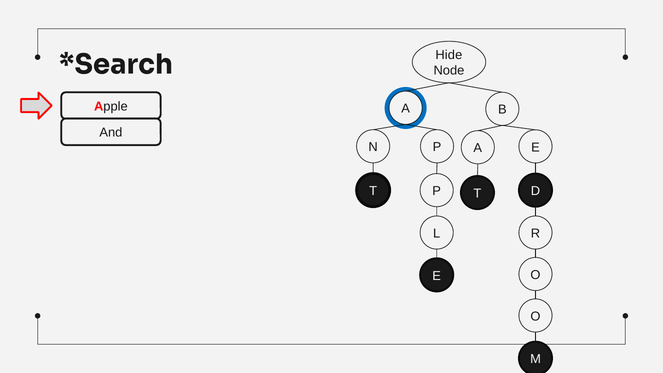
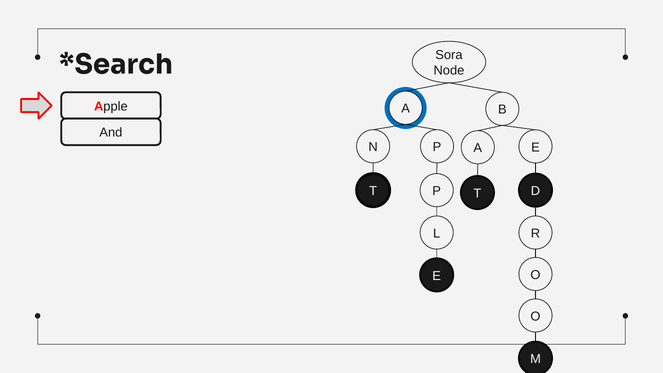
Hide: Hide -> Sora
